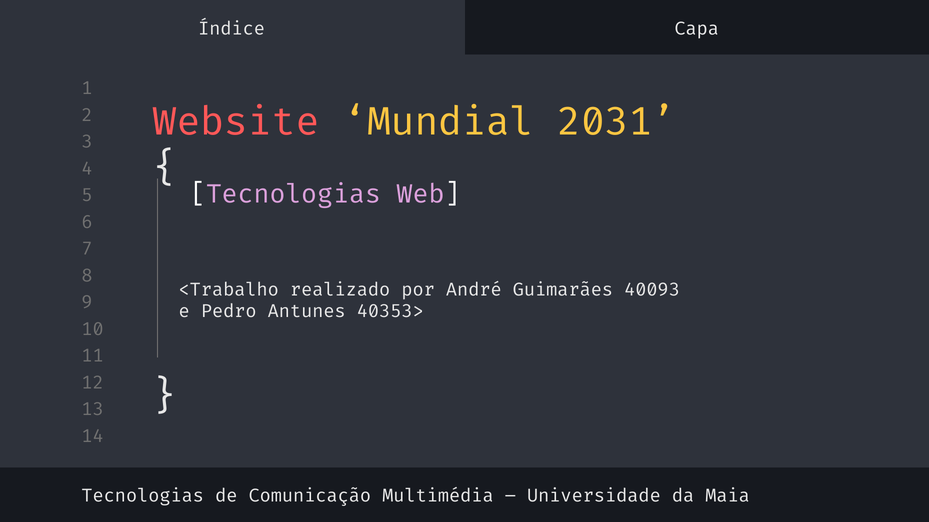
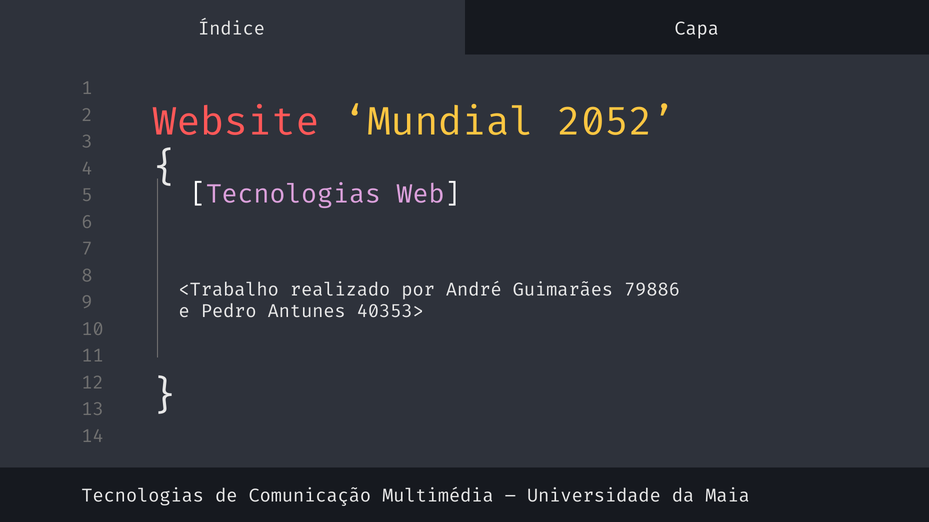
2031: 2031 -> 2052
40093: 40093 -> 79886
